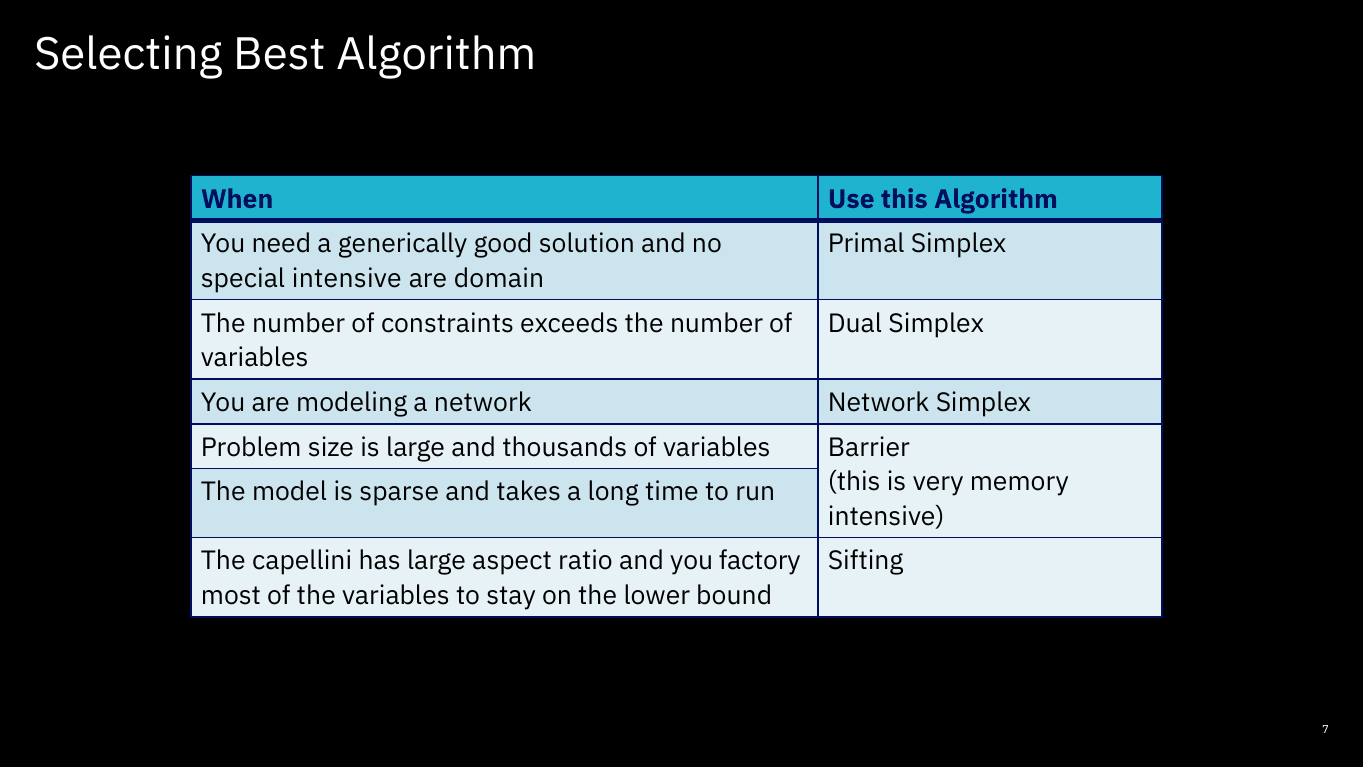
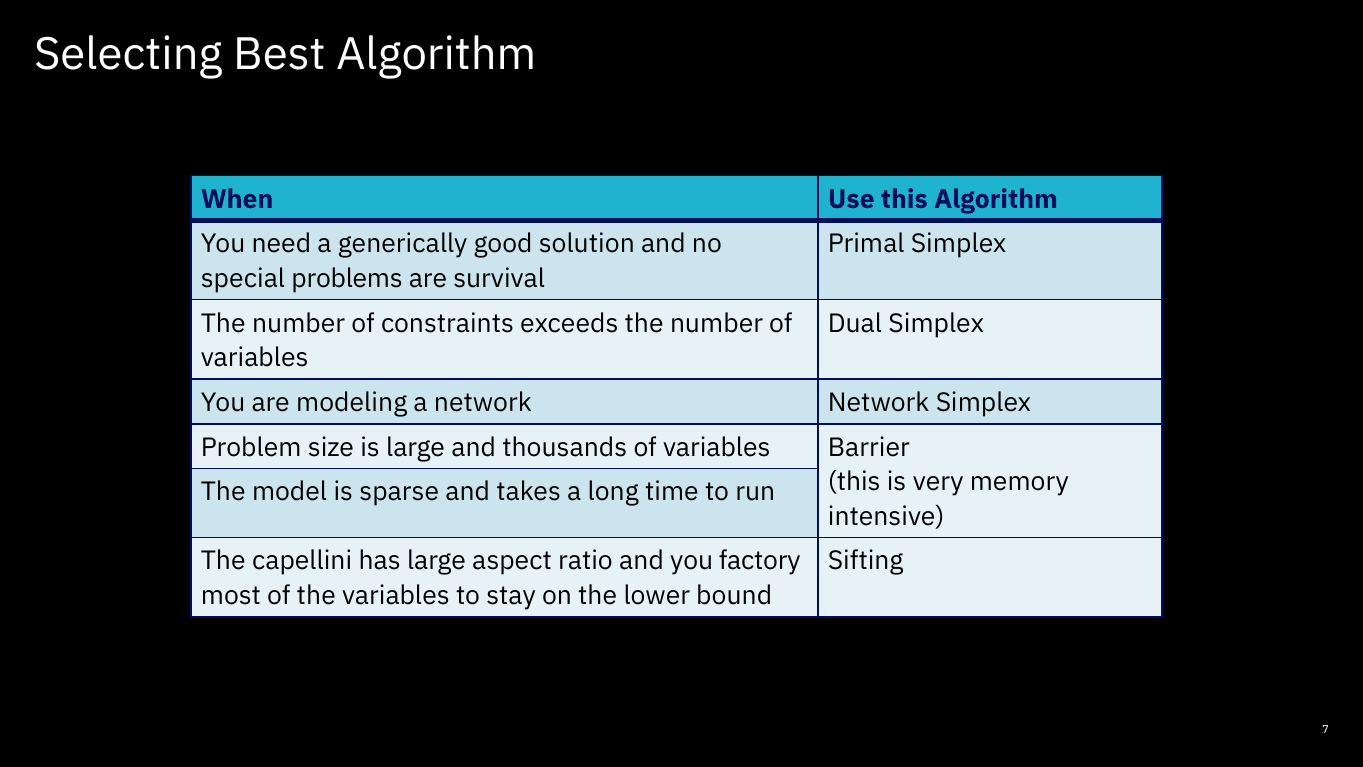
special intensive: intensive -> problems
domain: domain -> survival
